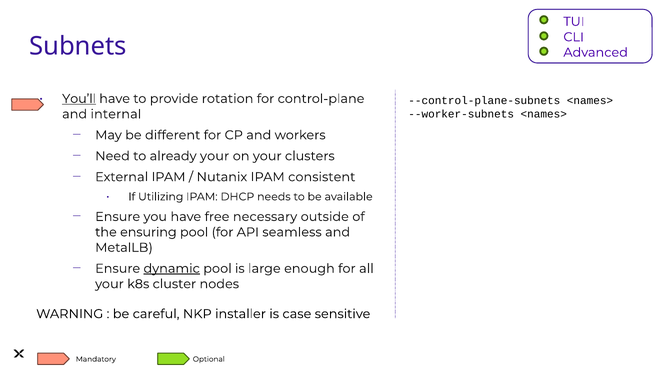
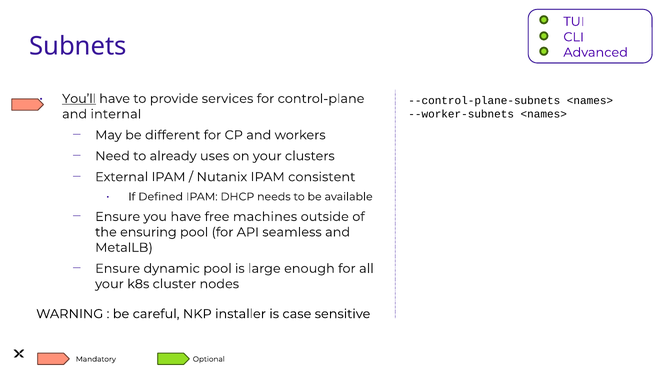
rotation: rotation -> services
already your: your -> uses
Utilizing: Utilizing -> Defined
necessary: necessary -> machines
dynamic underline: present -> none
